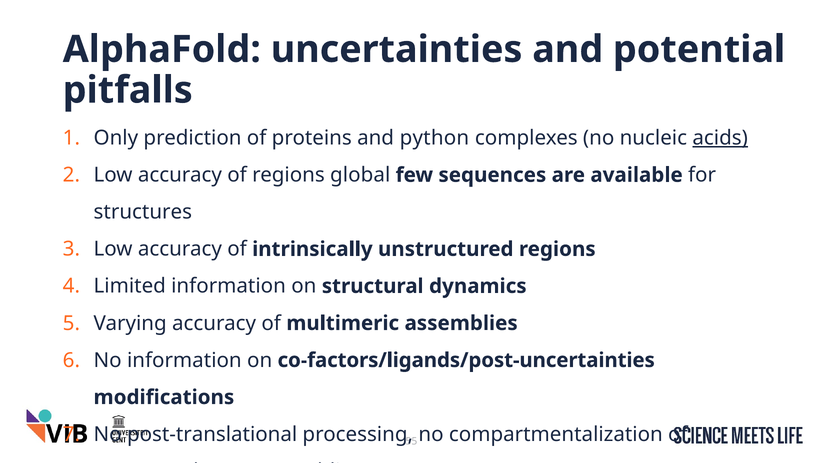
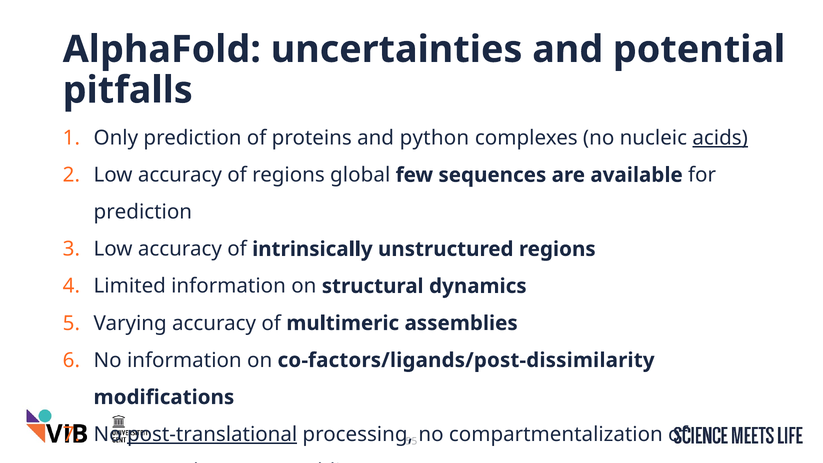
structures at (143, 212): structures -> prediction
co-factors/ligands/post-uncertainties: co-factors/ligands/post-uncertainties -> co-factors/ligands/post-dissimilarity
post-translational underline: none -> present
